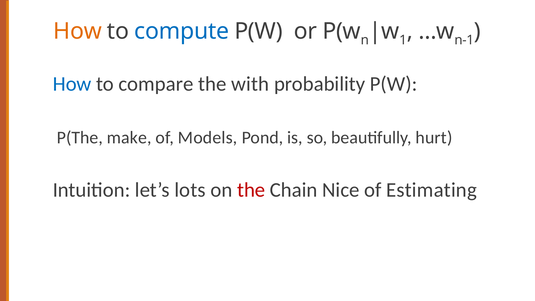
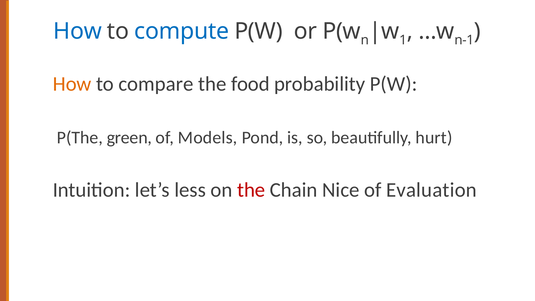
How at (78, 31) colour: orange -> blue
How at (72, 84) colour: blue -> orange
with: with -> food
make: make -> green
lots: lots -> less
Estimating: Estimating -> Evaluation
